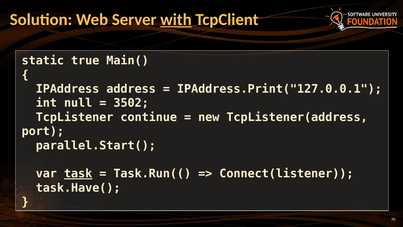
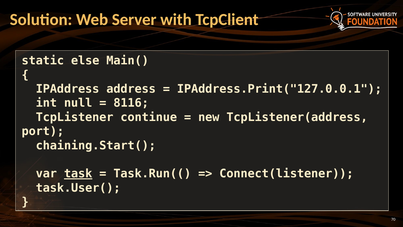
with underline: present -> none
true: true -> else
3502: 3502 -> 8116
parallel.Start(: parallel.Start( -> chaining.Start(
task.Have(: task.Have( -> task.User(
